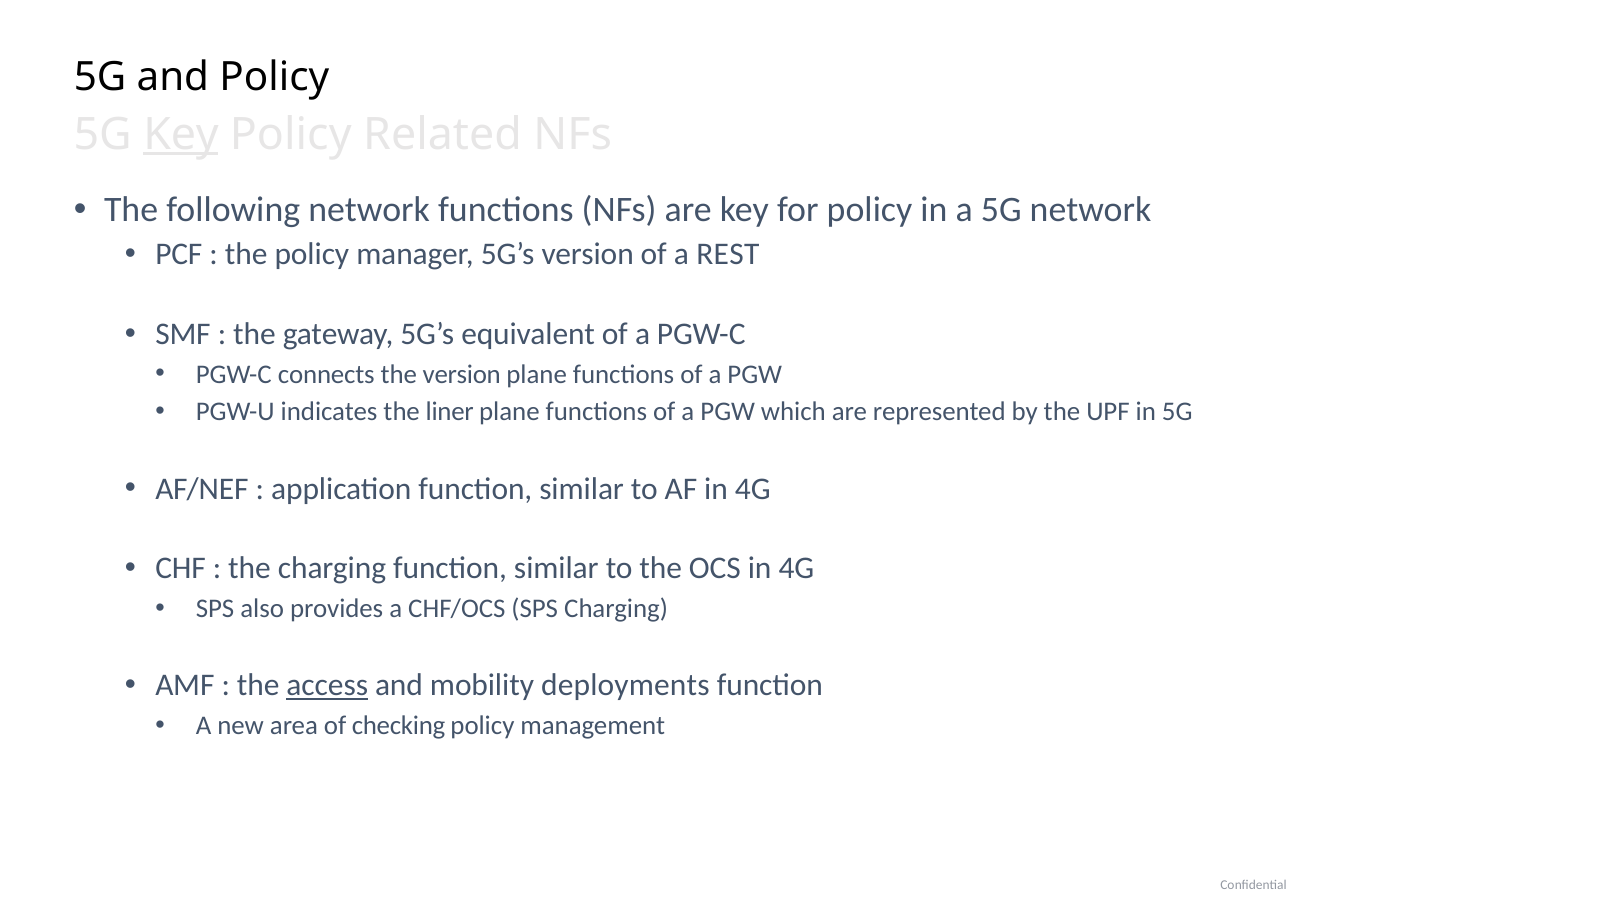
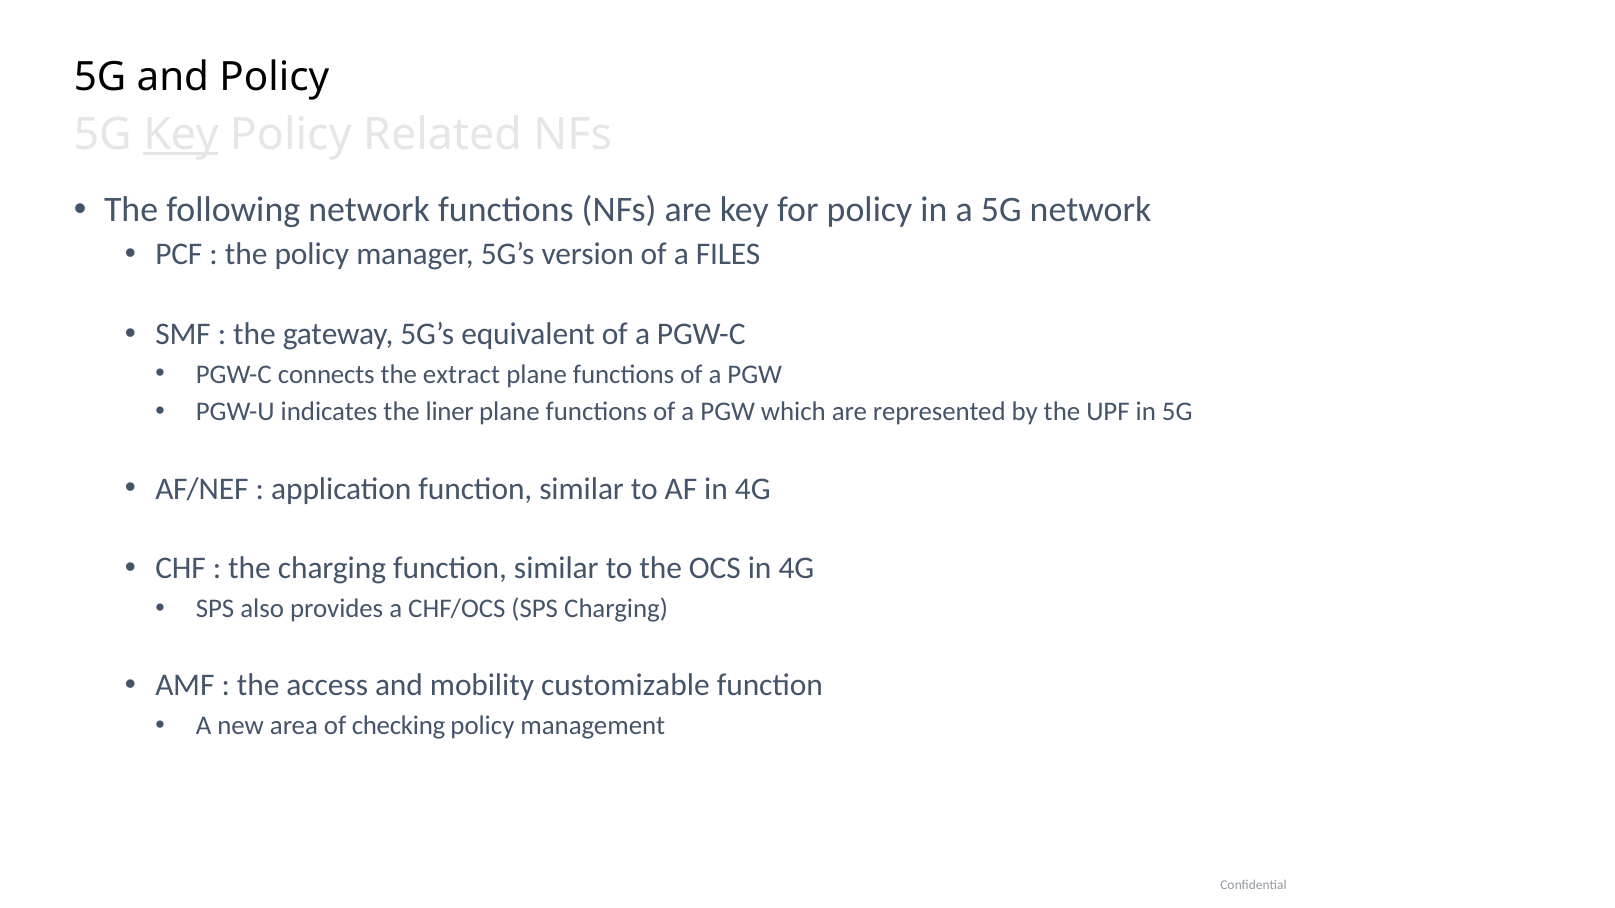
REST: REST -> FILES
the version: version -> extract
access underline: present -> none
deployments: deployments -> customizable
